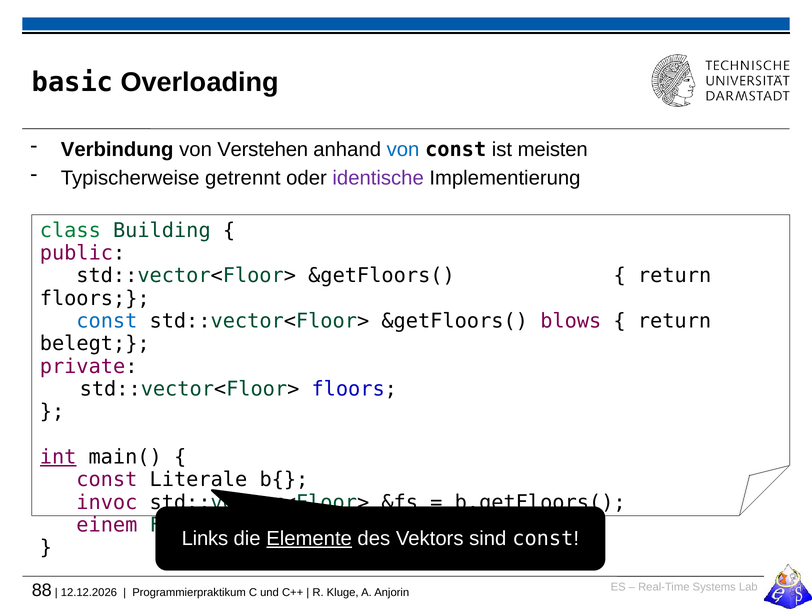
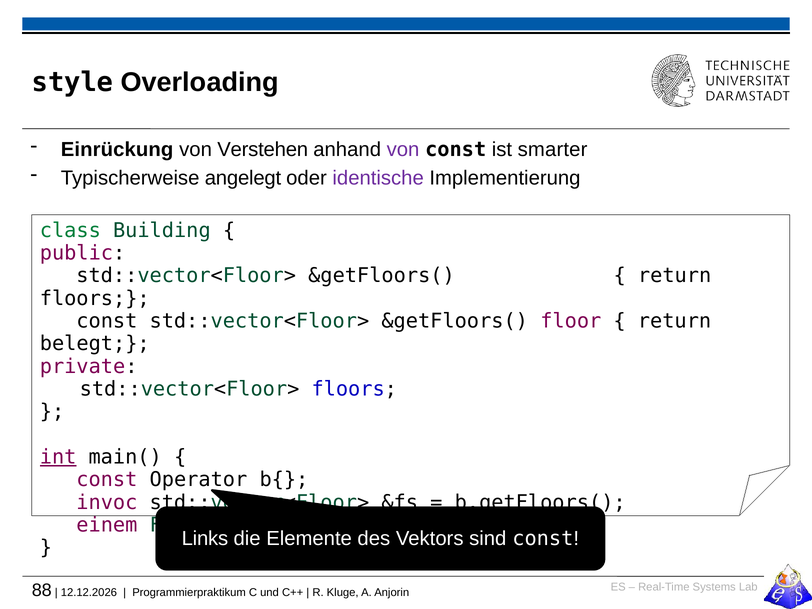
basic: basic -> style
Verbindung: Verbindung -> Einrückung
von at (403, 149) colour: blue -> purple
meisten: meisten -> smarter
getrennt: getrennt -> angelegt
const at (107, 321) colour: blue -> black
&getFloors( blows: blows -> floor
Literale: Literale -> Operator
Elemente underline: present -> none
